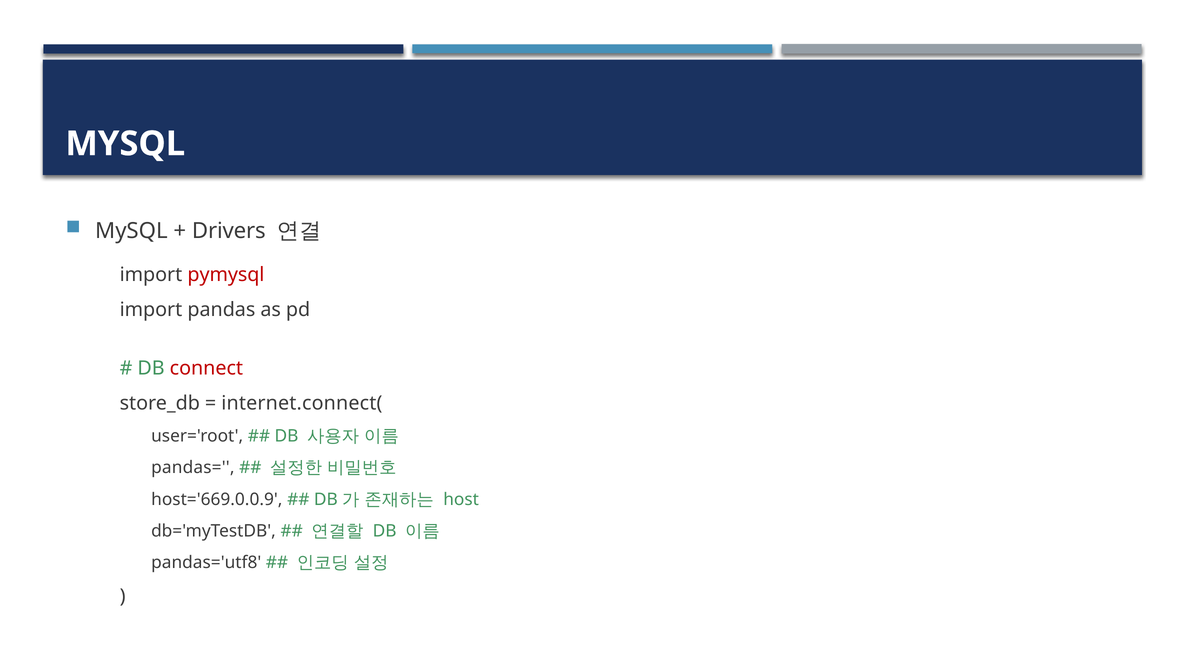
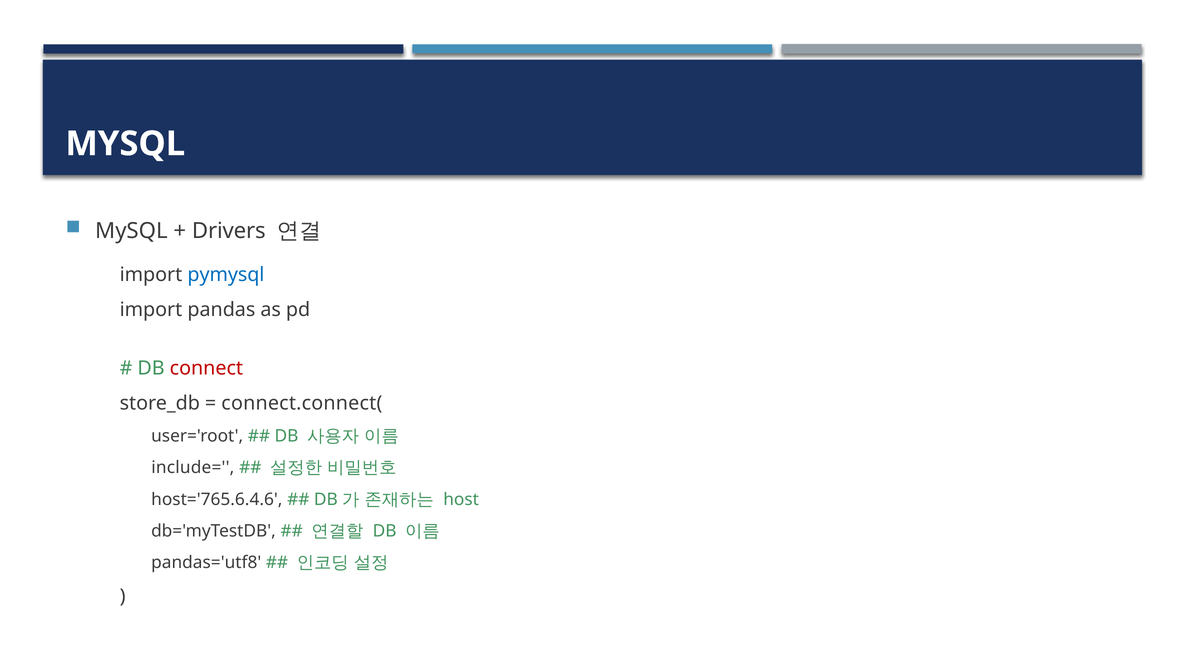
pymysql colour: red -> blue
internet.connect(: internet.connect( -> connect.connect(
pandas=: pandas= -> include=
host='669.0.0.9: host='669.0.0.9 -> host='765.6.4.6
